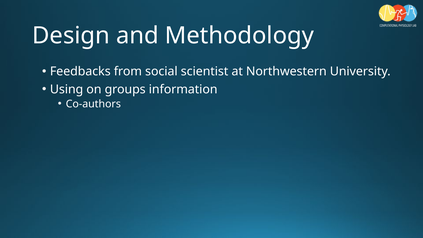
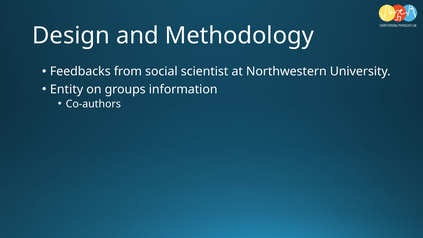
Using: Using -> Entity
